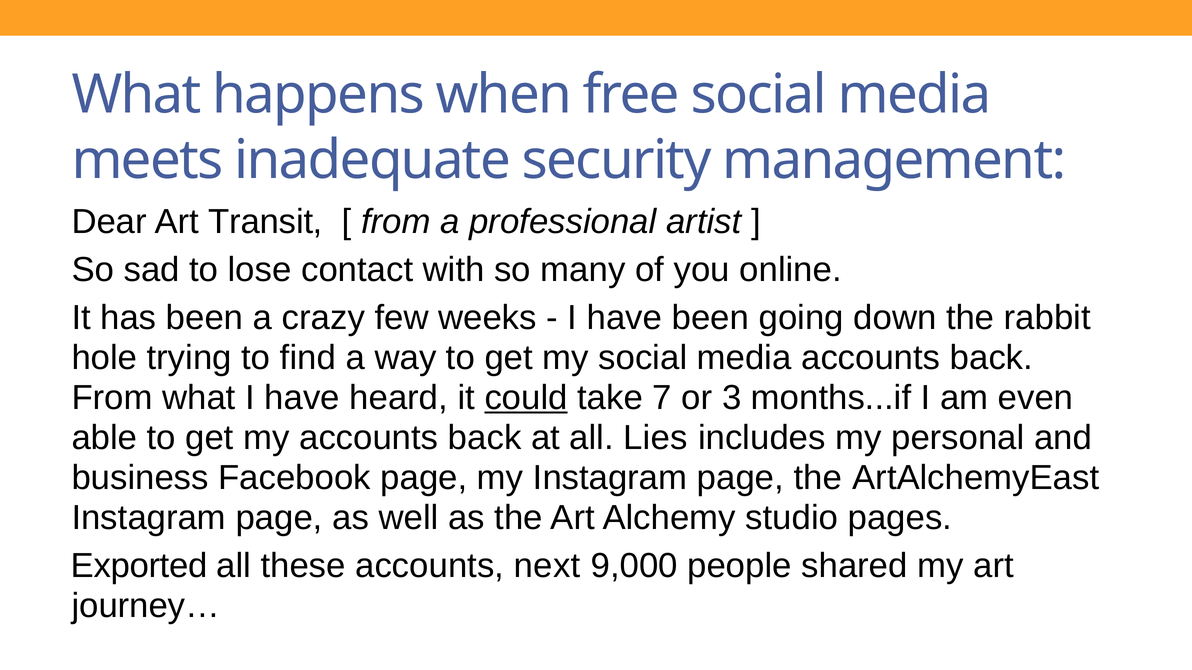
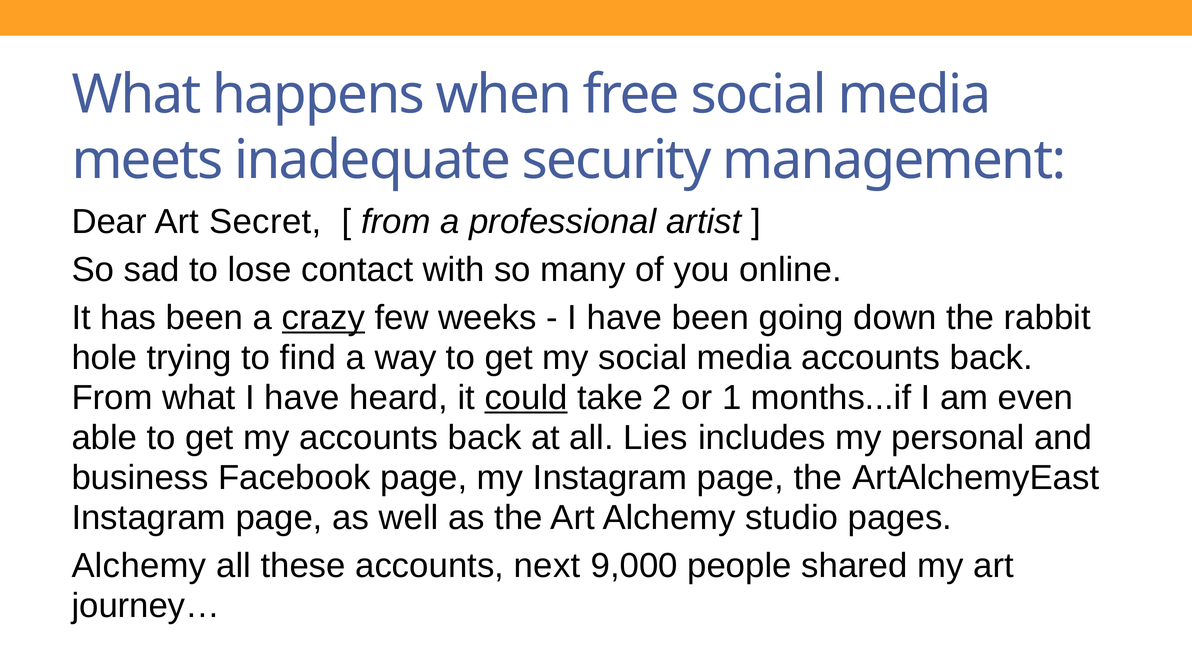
Transit: Transit -> Secret
crazy underline: none -> present
7: 7 -> 2
3: 3 -> 1
Exported at (139, 566): Exported -> Alchemy
